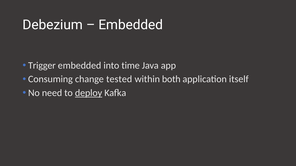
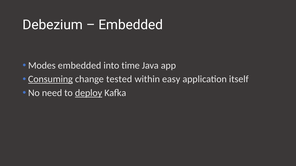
Trigger: Trigger -> Modes
Consuming underline: none -> present
both: both -> easy
